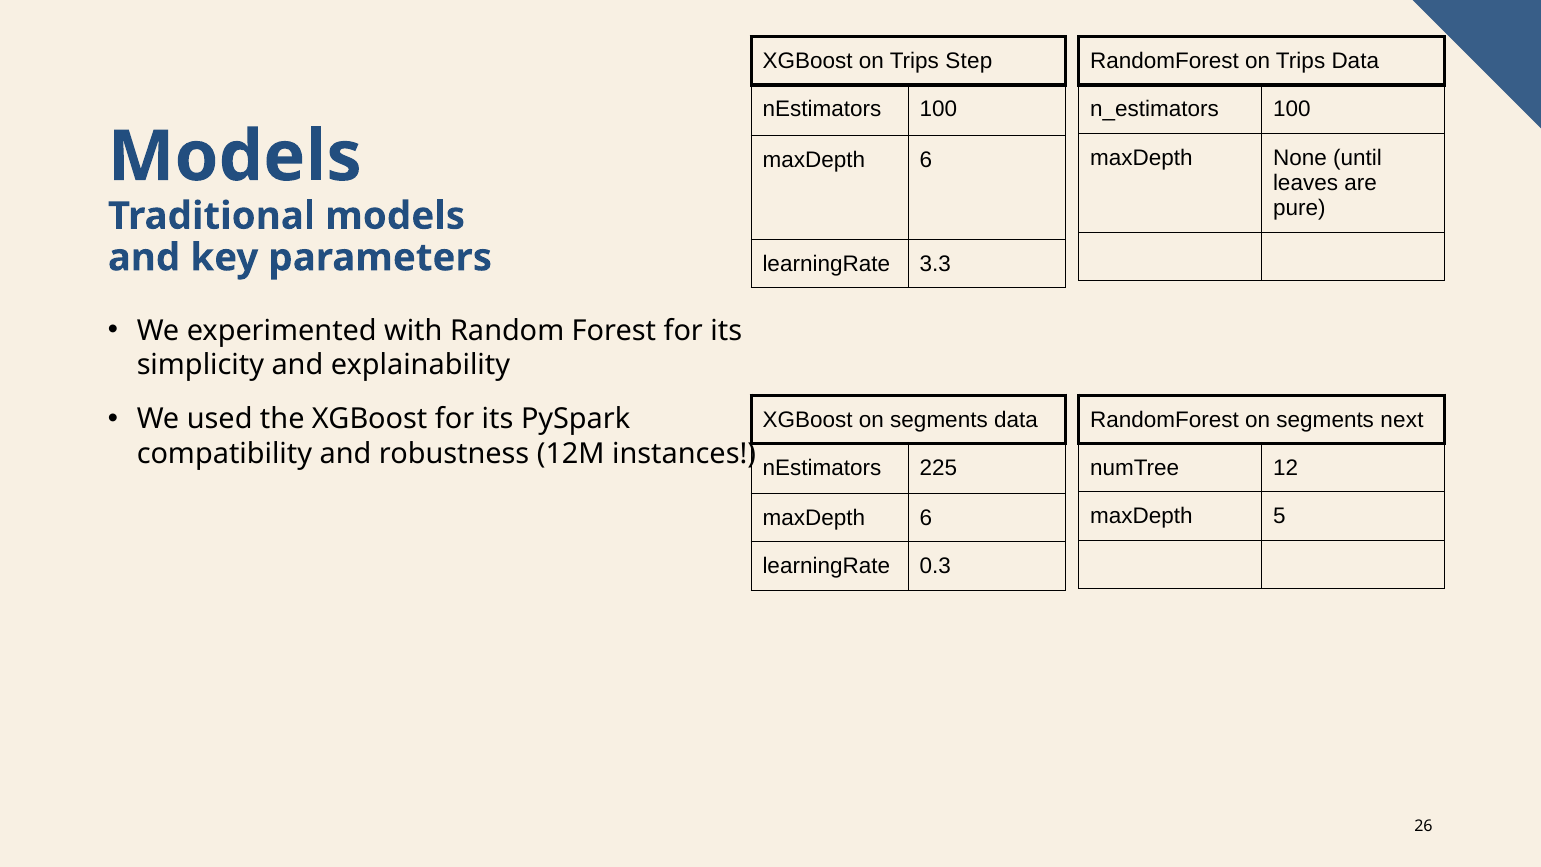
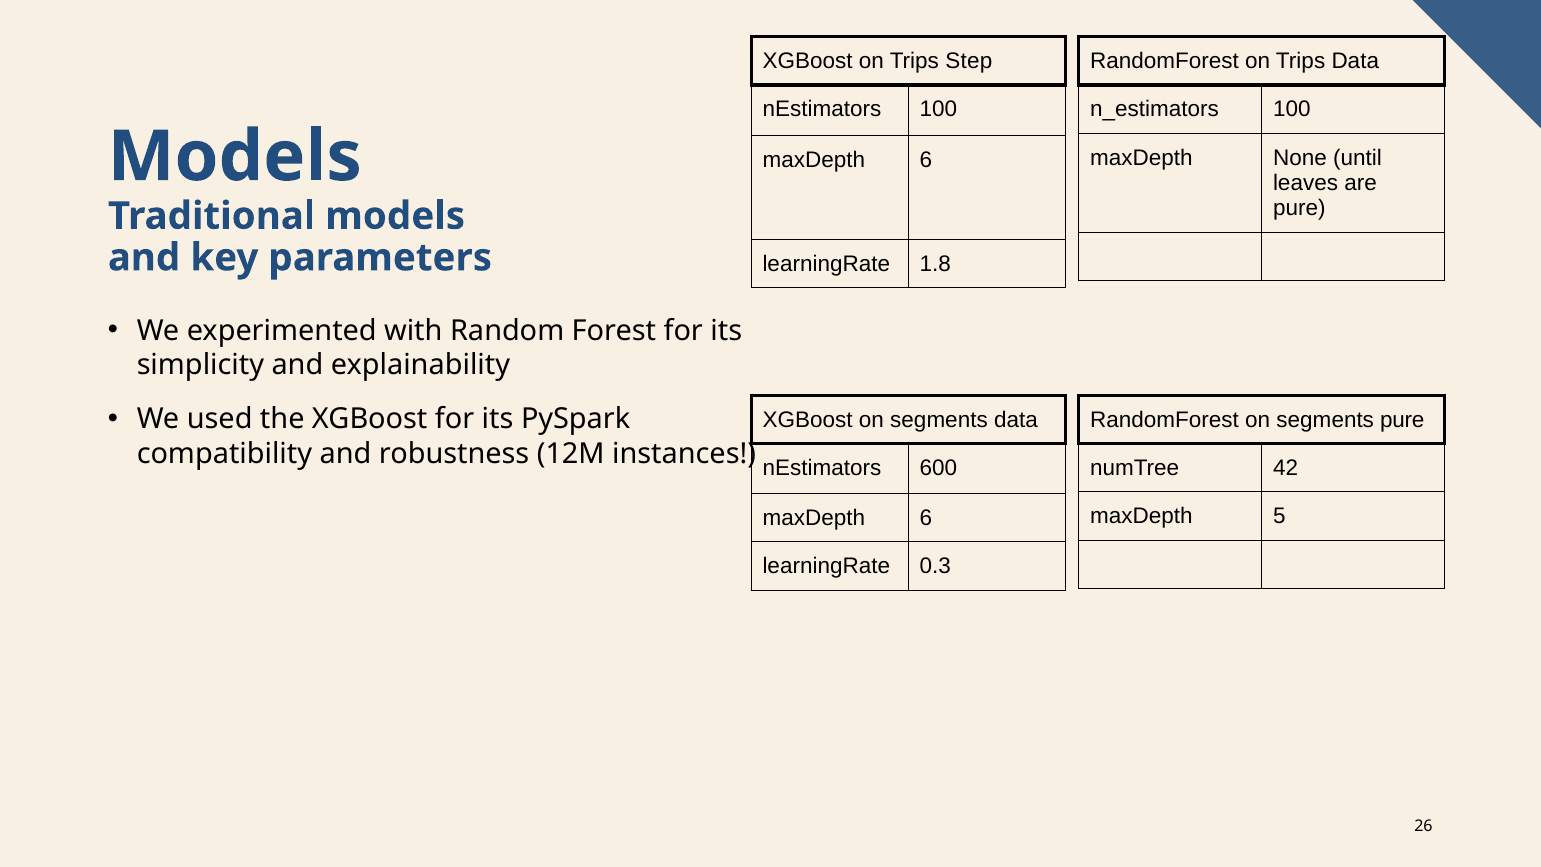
3.3: 3.3 -> 1.8
segments next: next -> pure
225: 225 -> 600
12: 12 -> 42
